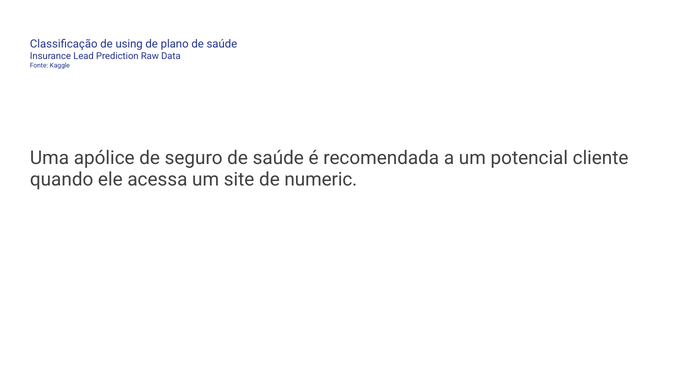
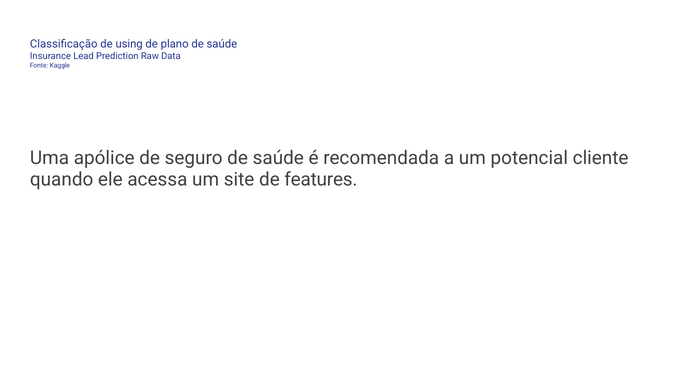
numeric: numeric -> features
